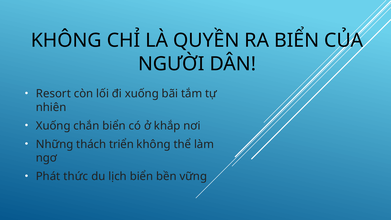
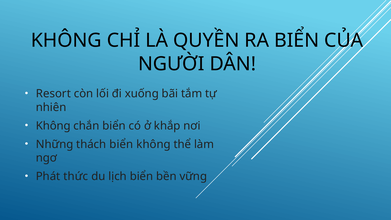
Xuống at (53, 126): Xuống -> Không
thách triển: triển -> biển
